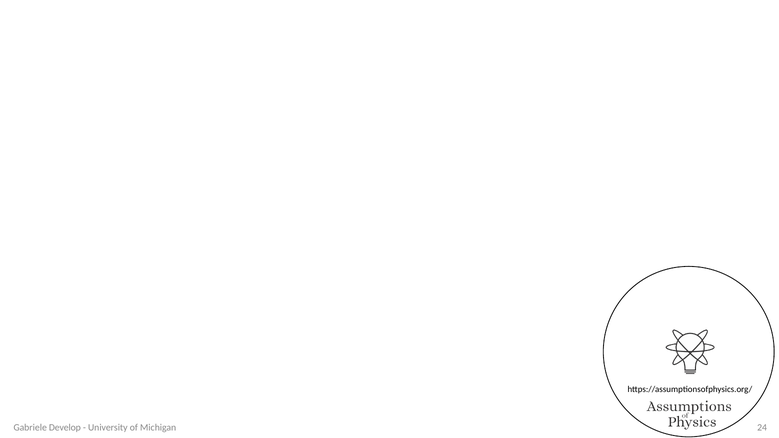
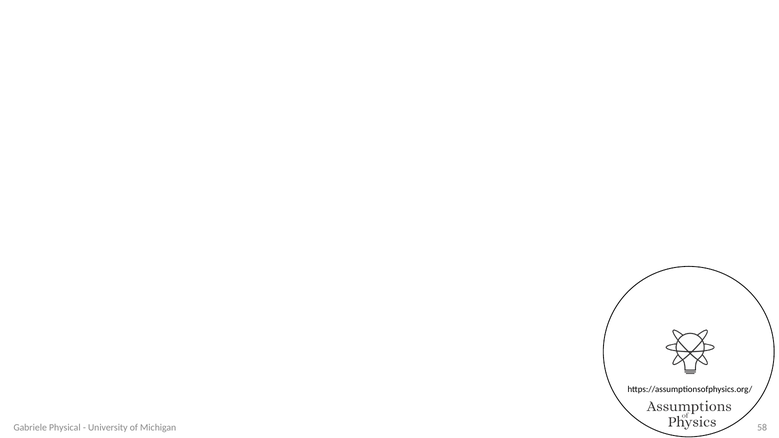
Develop: Develop -> Physical
24: 24 -> 58
